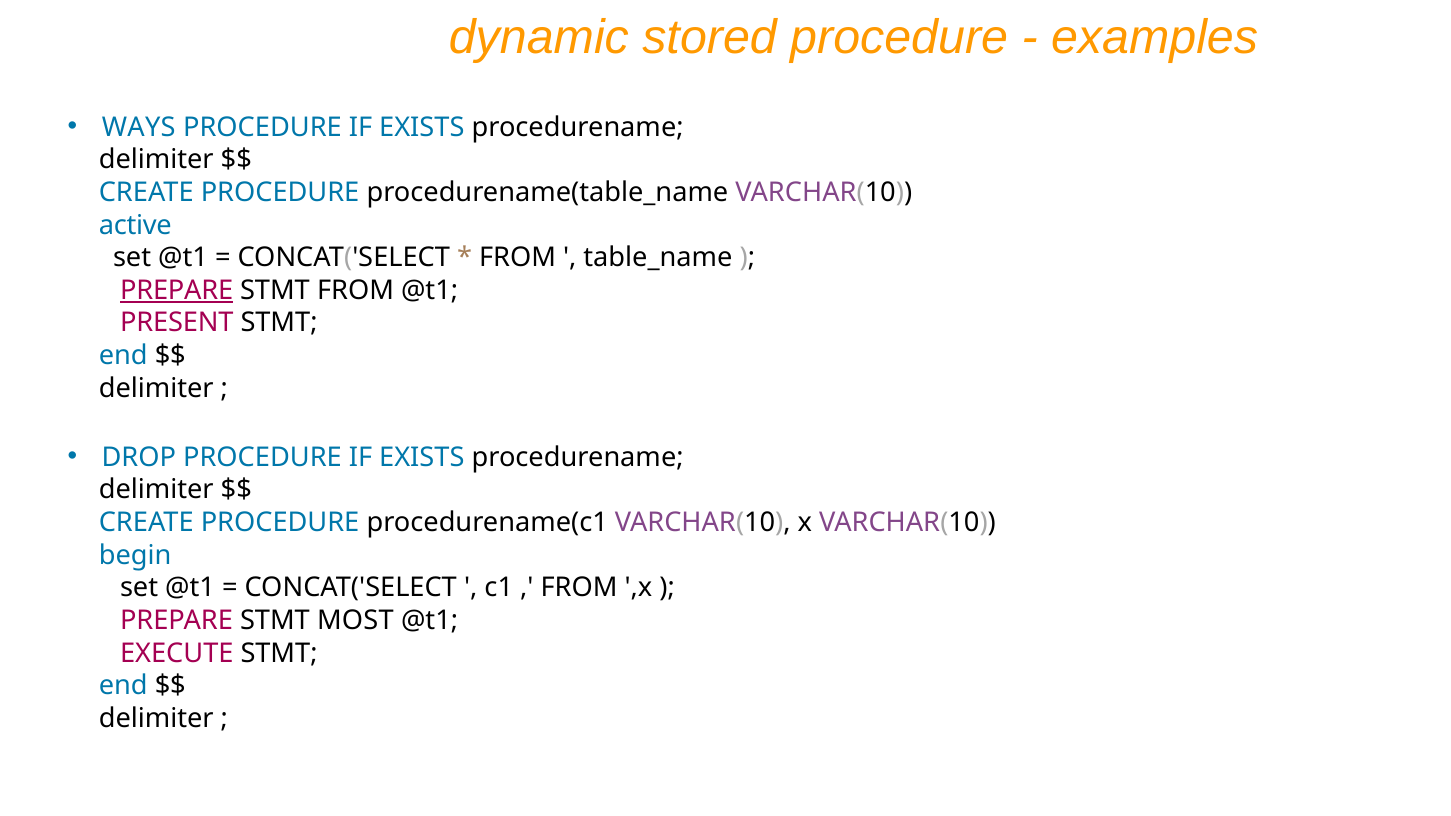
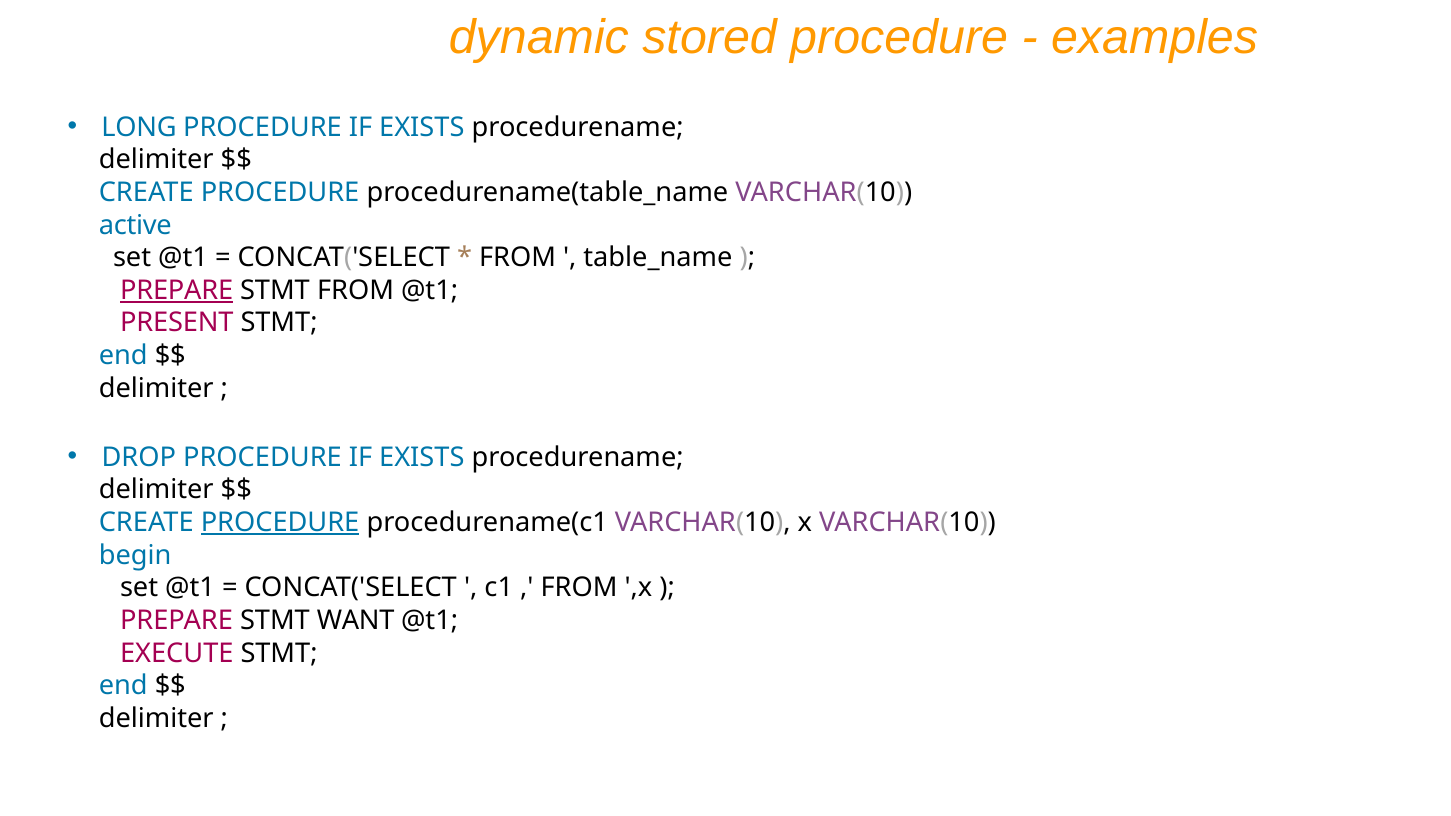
WAYS: WAYS -> LONG
PROCEDURE at (280, 523) underline: none -> present
MOST: MOST -> WANT
